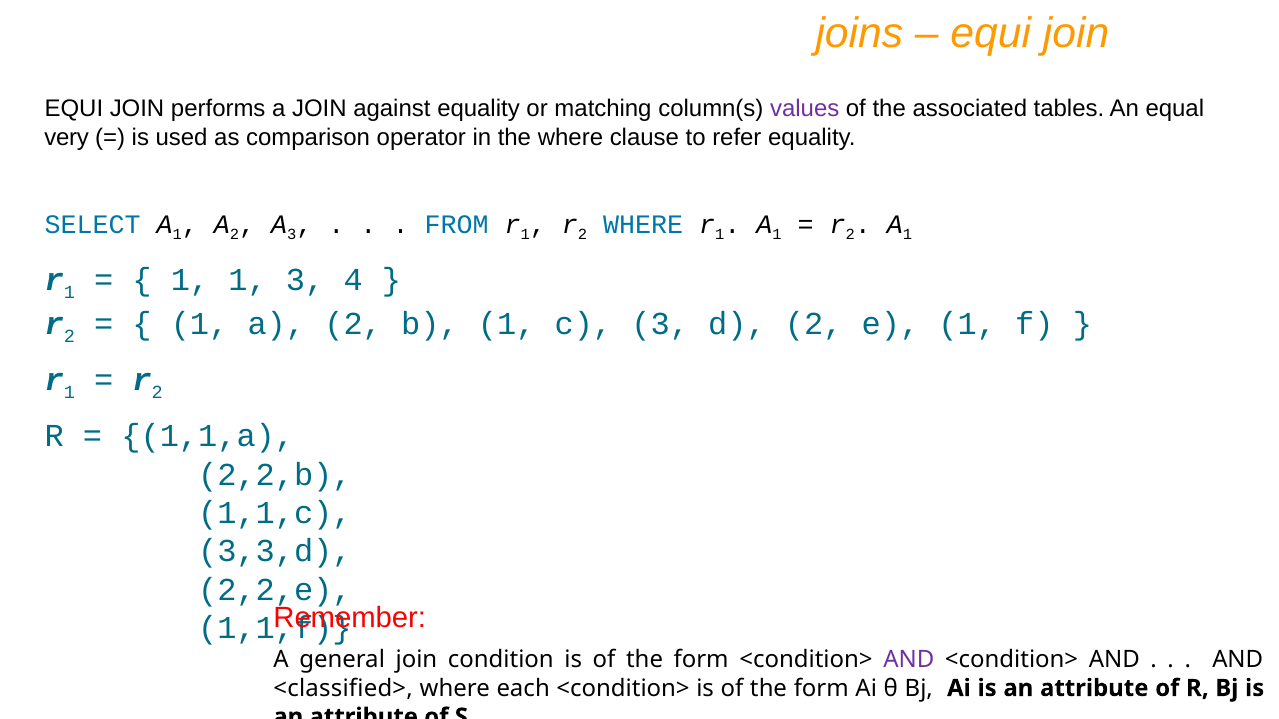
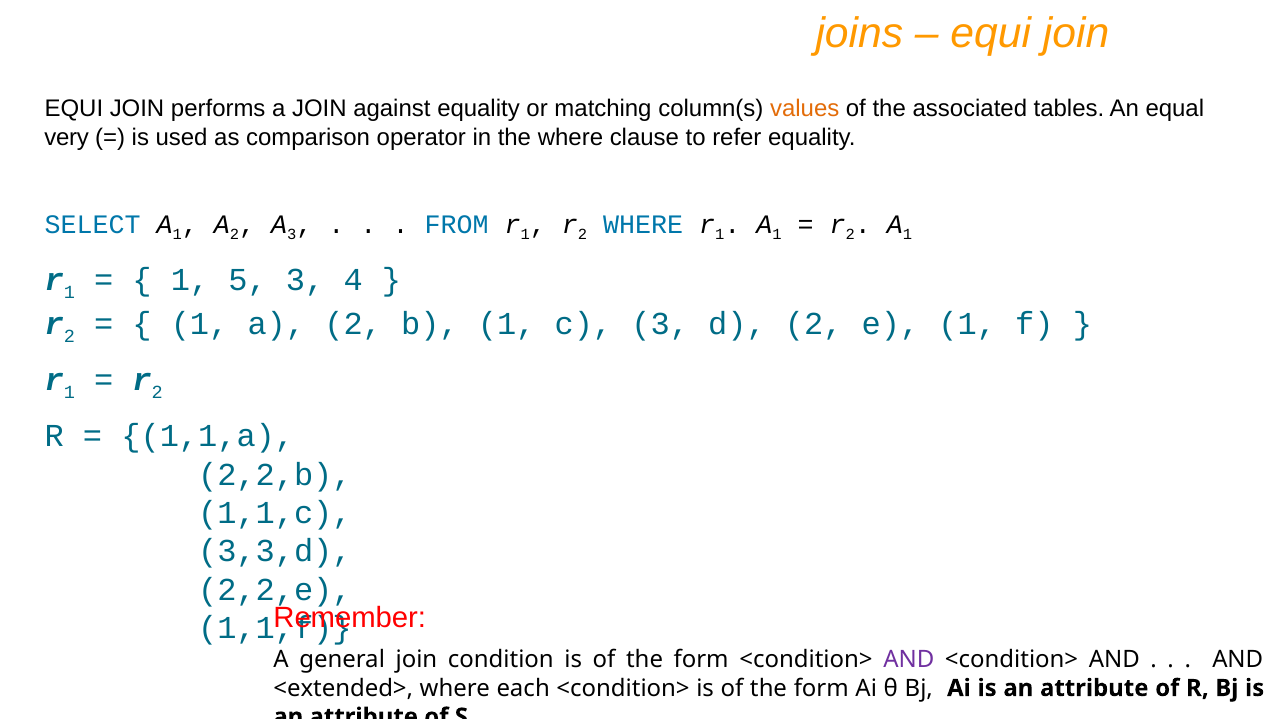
values colour: purple -> orange
1 1: 1 -> 5
<classified>: <classified> -> <extended>
